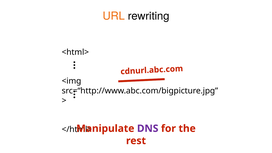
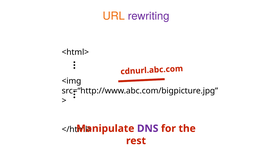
rewriting colour: black -> purple
